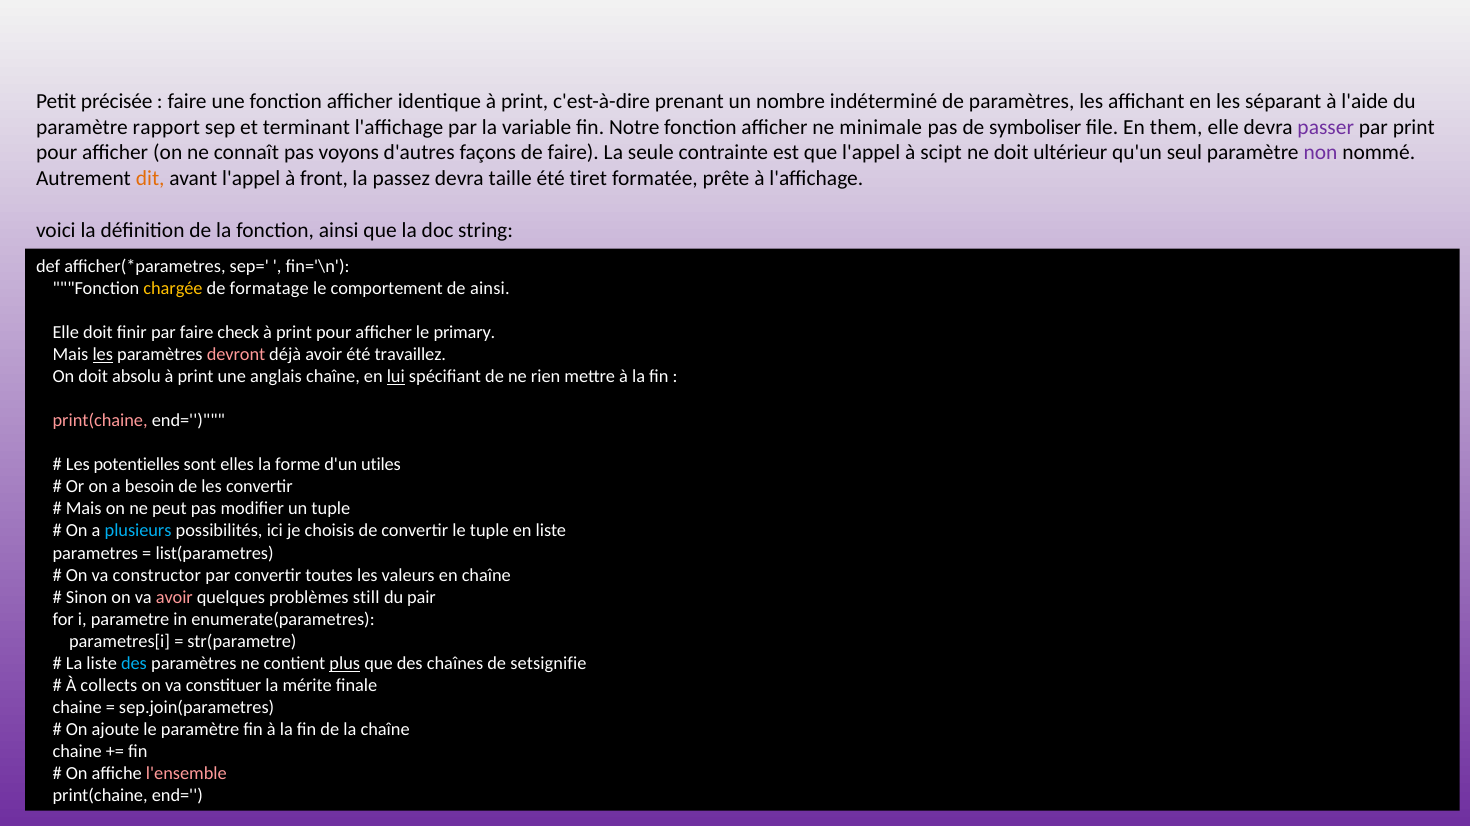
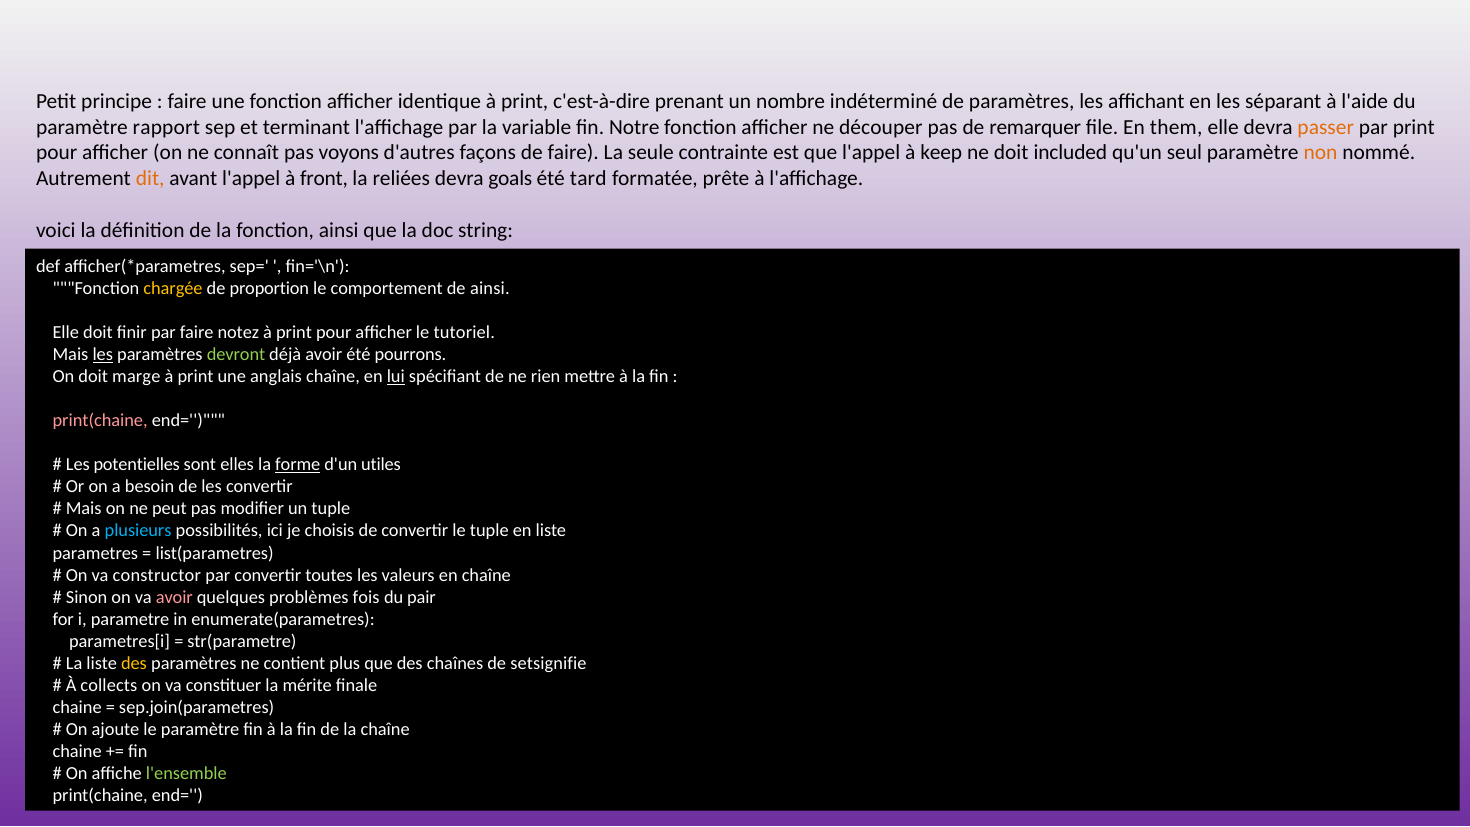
précisée: précisée -> principe
minimale: minimale -> découper
symboliser: symboliser -> remarquer
passer colour: purple -> orange
scipt: scipt -> keep
ultérieur: ultérieur -> included
non colour: purple -> orange
passez: passez -> reliées
taille: taille -> goals
tiret: tiret -> tard
formatage: formatage -> proportion
check: check -> notez
primary: primary -> tutoriel
devront colour: pink -> light green
travaillez: travaillez -> pourrons
absolu: absolu -> marge
forme underline: none -> present
still: still -> fois
des at (134, 663) colour: light blue -> yellow
plus underline: present -> none
l'ensemble colour: pink -> light green
